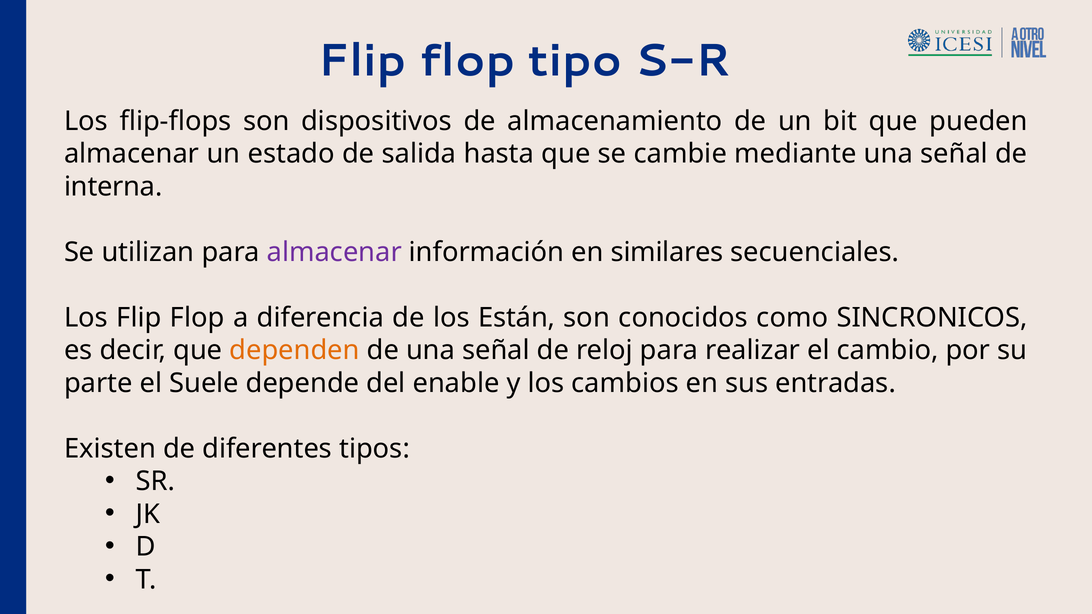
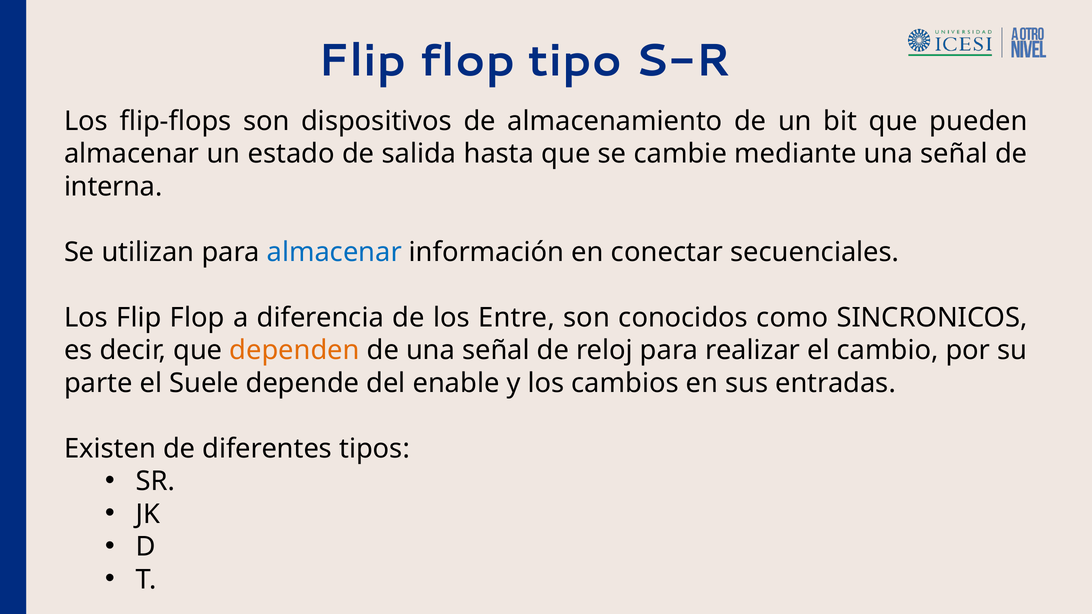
almacenar at (334, 252) colour: purple -> blue
similares: similares -> conectar
Están: Están -> Entre
